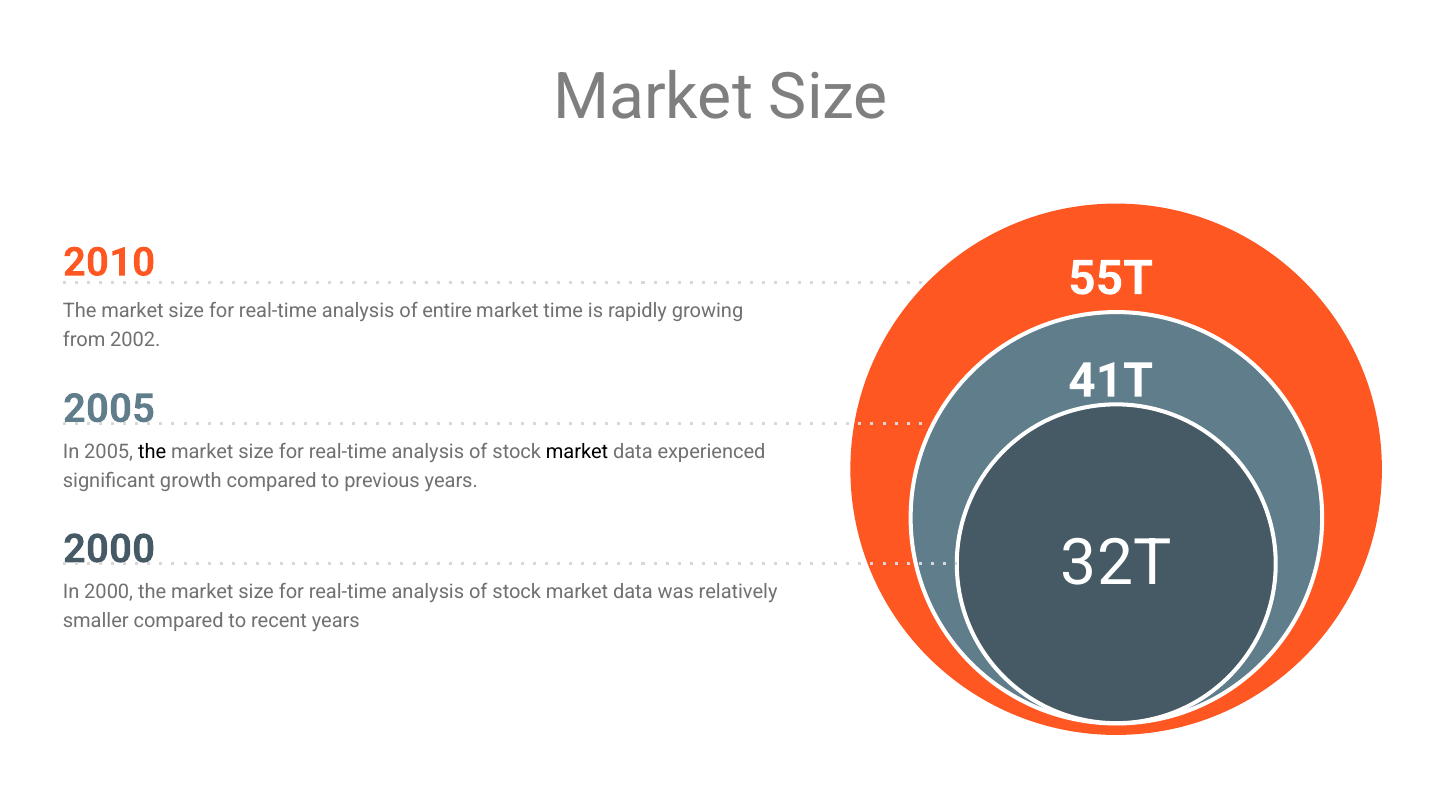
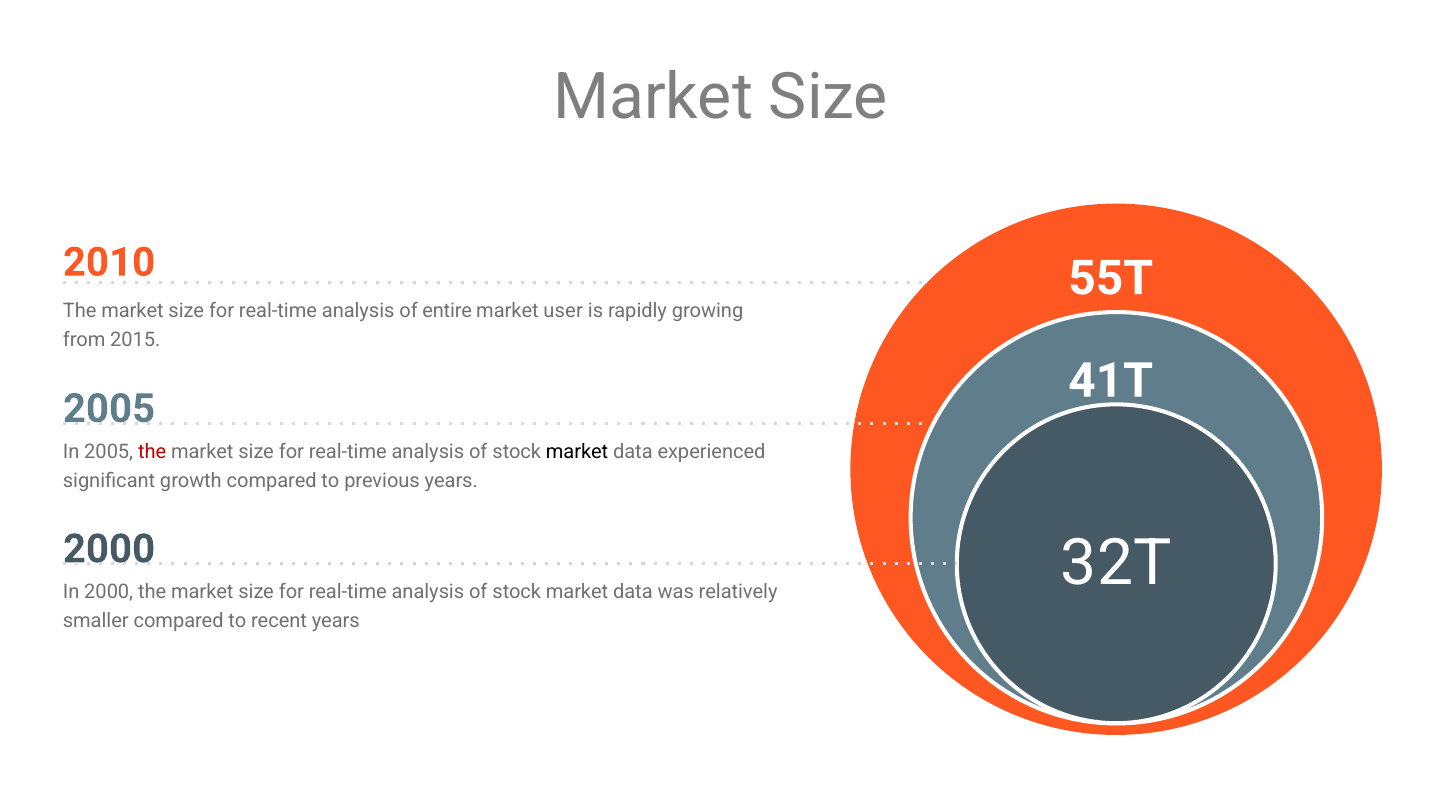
time: time -> user
2002: 2002 -> 2015
the at (152, 452) colour: black -> red
